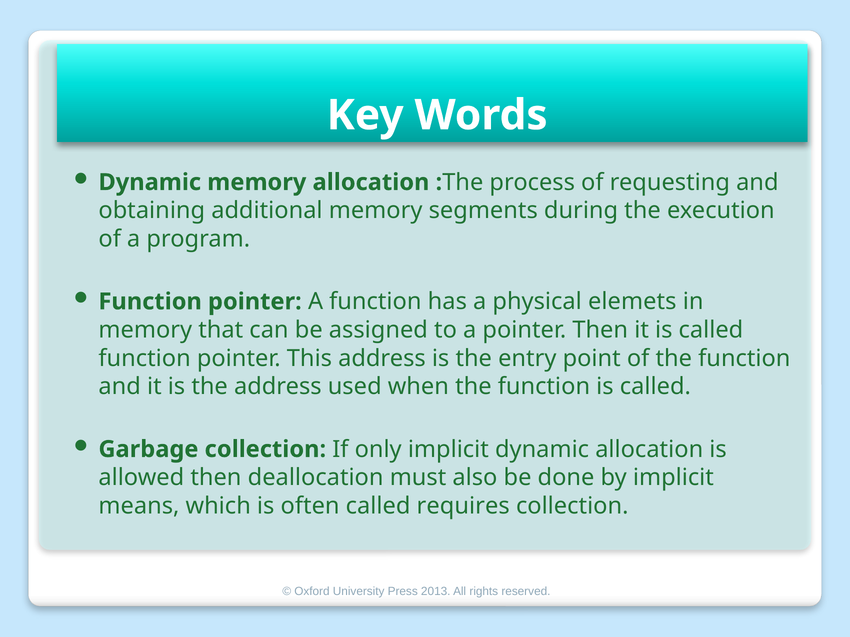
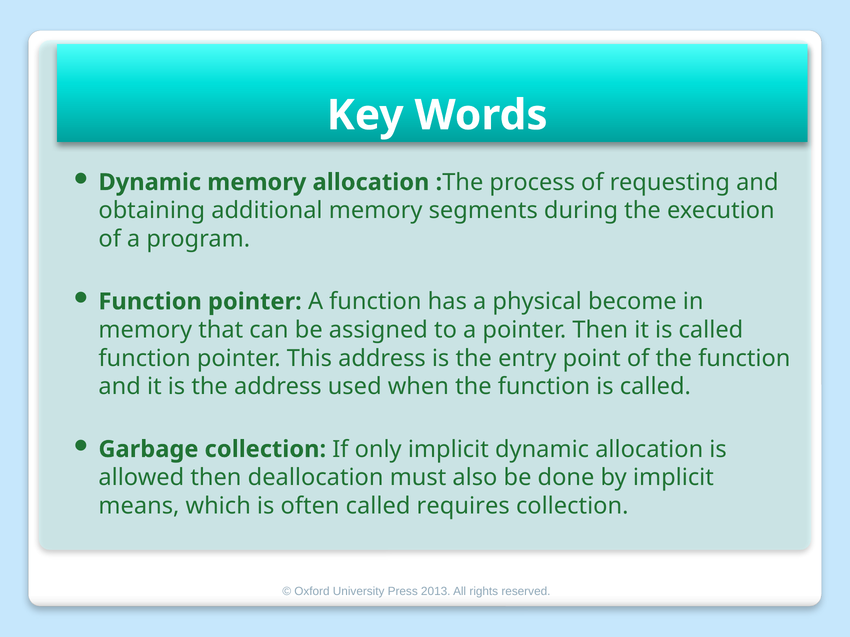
elemets: elemets -> become
